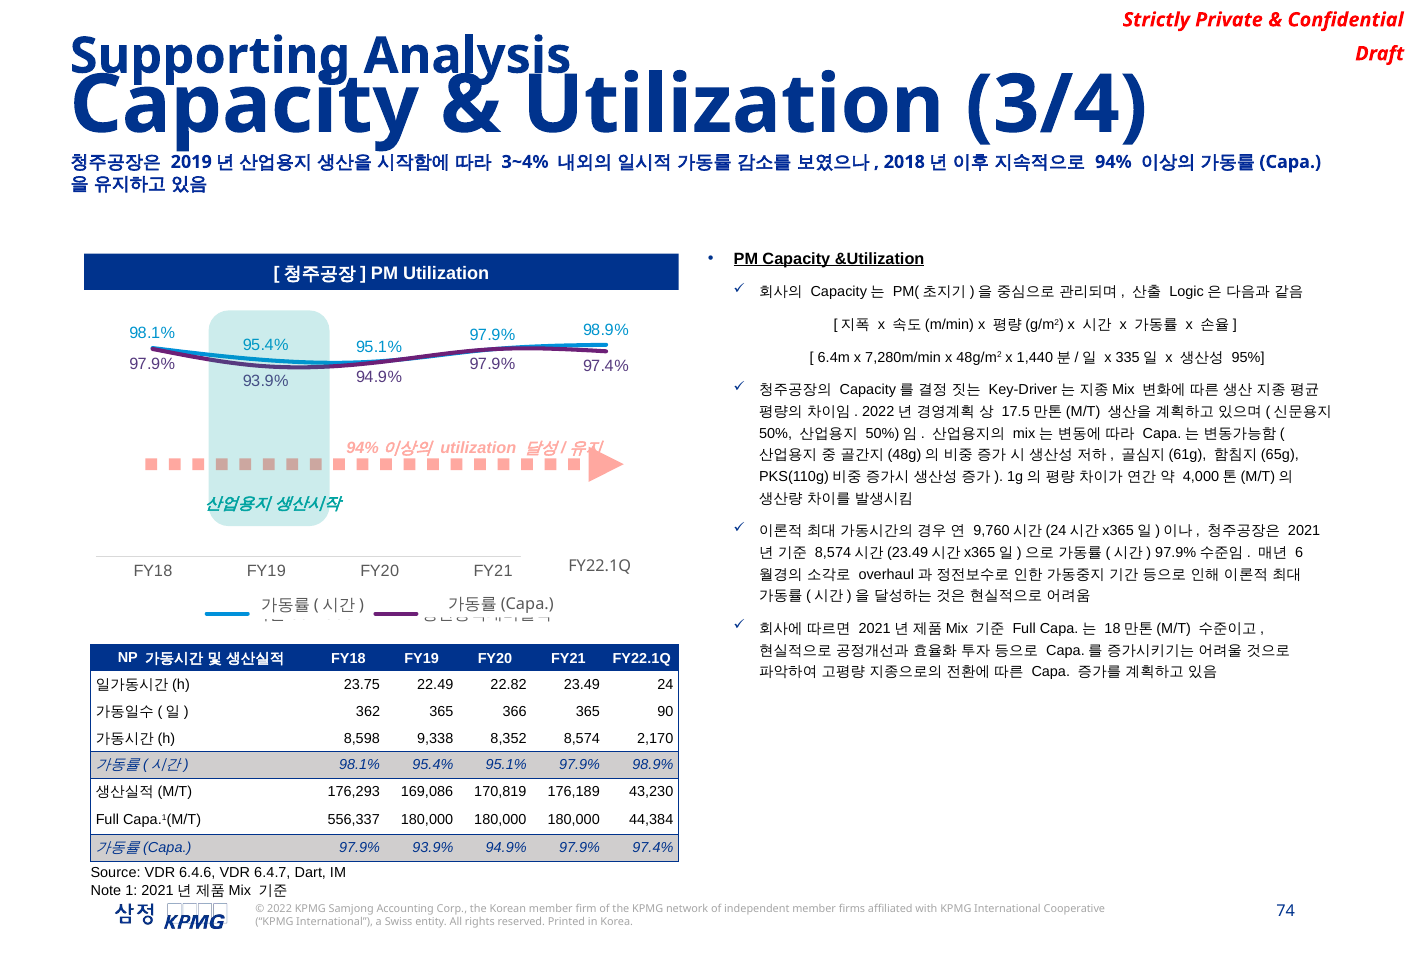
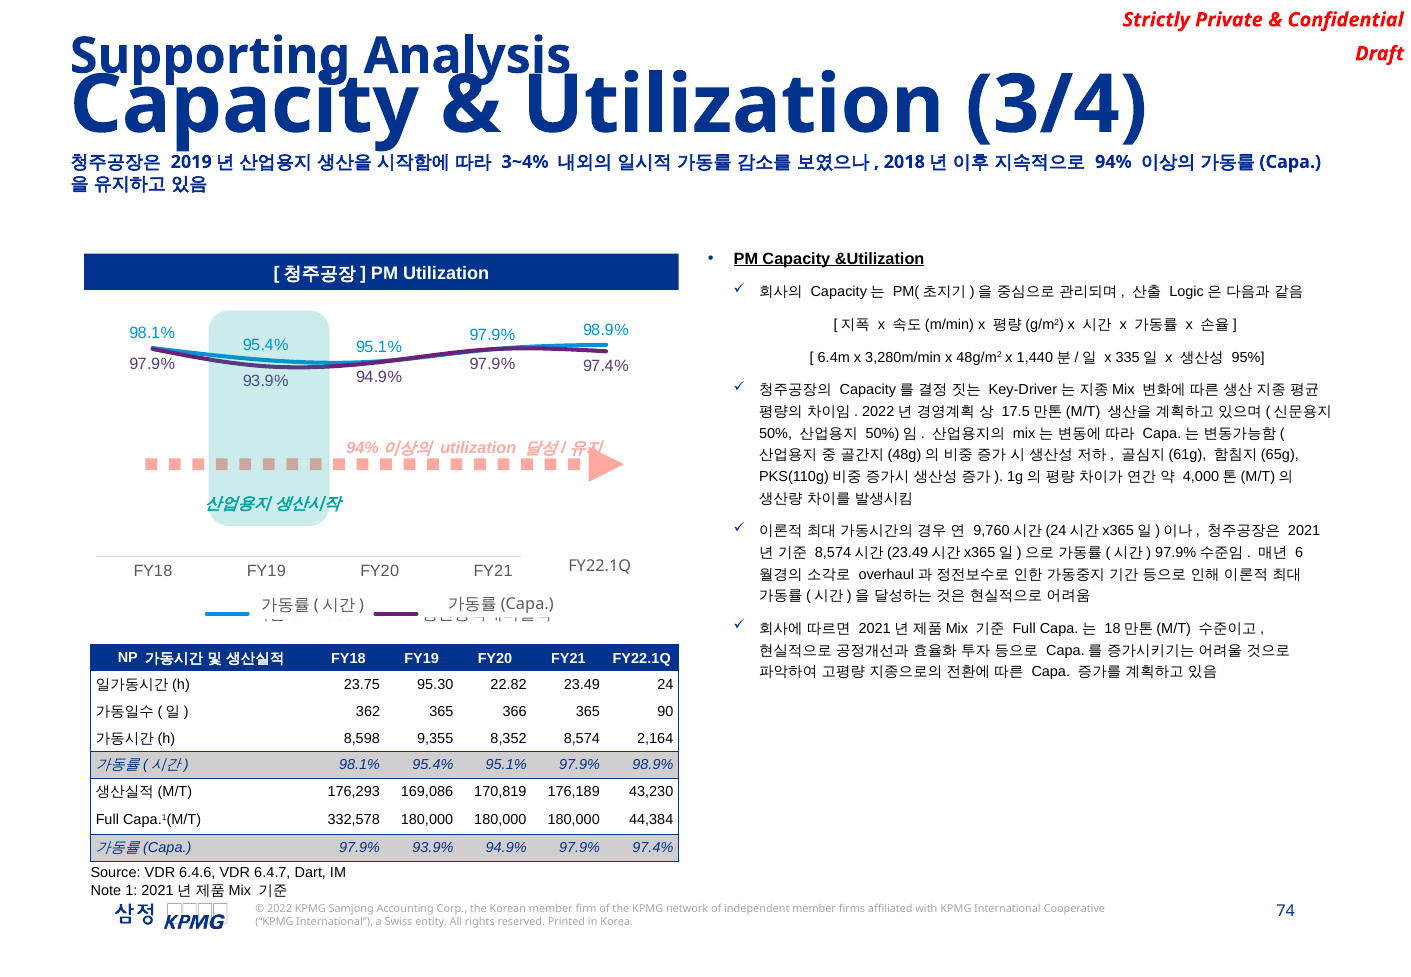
7,280m/min: 7,280m/min -> 3,280m/min
22.49: 22.49 -> 95.30
9,338: 9,338 -> 9,355
2,170: 2,170 -> 2,164
556,337: 556,337 -> 332,578
